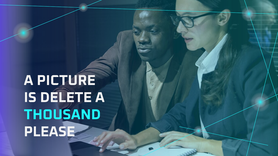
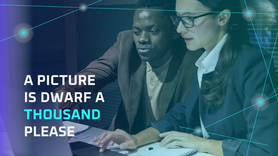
DELETE: DELETE -> DWARF
